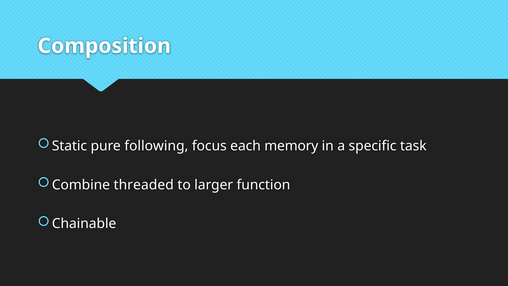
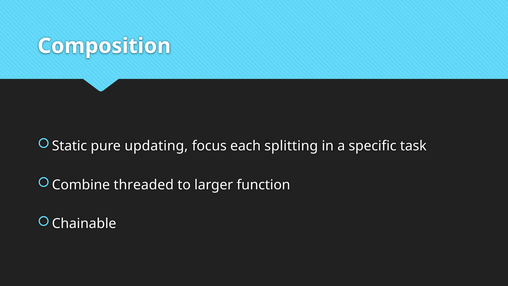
following: following -> updating
memory: memory -> splitting
